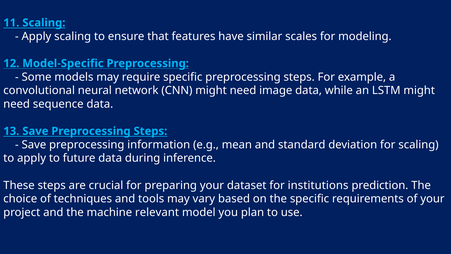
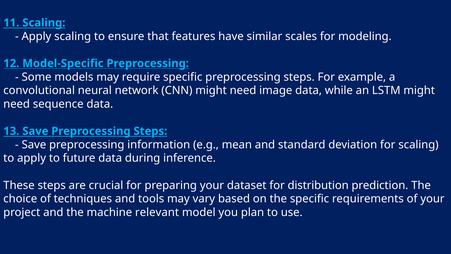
institutions: institutions -> distribution
